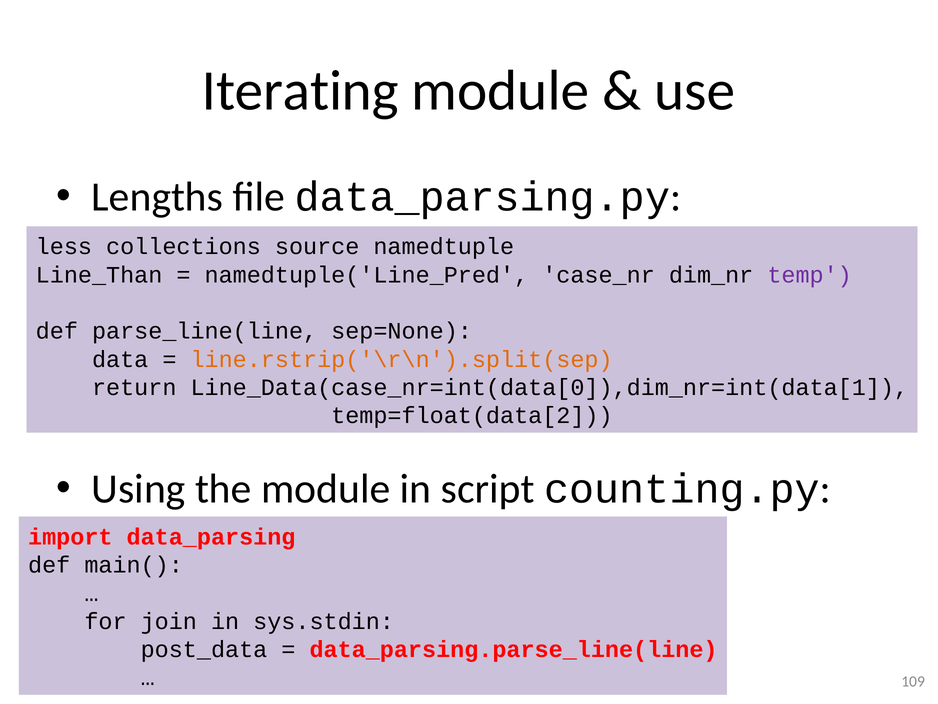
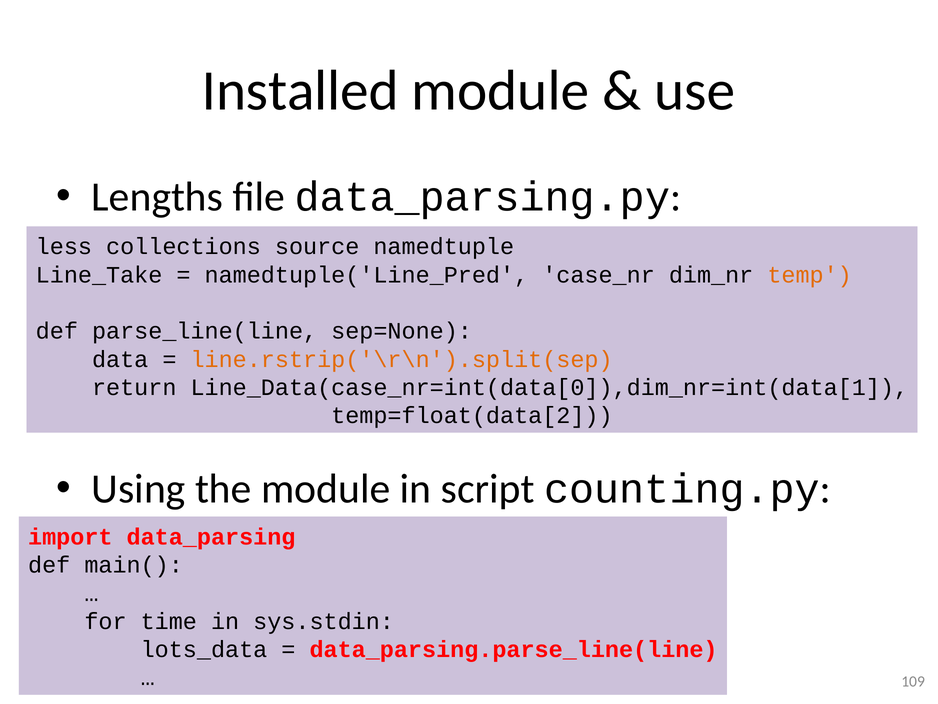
Iterating: Iterating -> Installed
Line_Than: Line_Than -> Line_Take
temp colour: purple -> orange
join: join -> time
post_data: post_data -> lots_data
